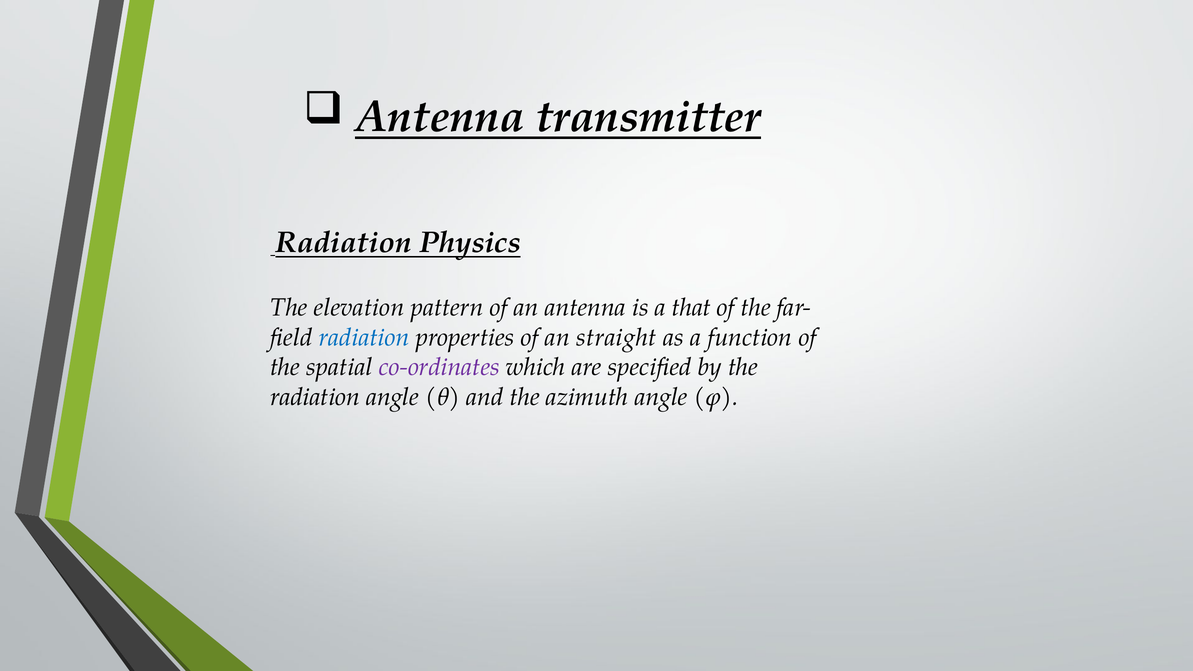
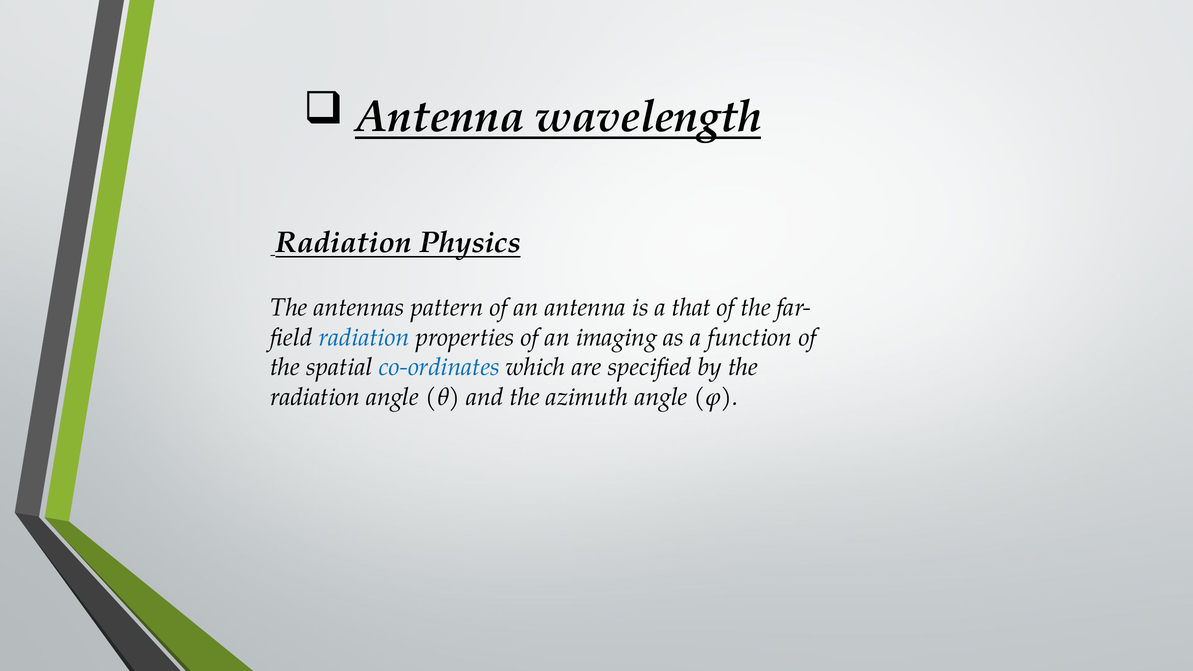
transmitter: transmitter -> wavelength
elevation: elevation -> antennas
straight: straight -> imaging
co-ordinates colour: purple -> blue
